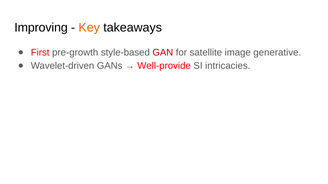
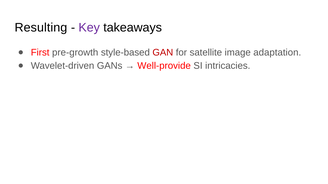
Improving: Improving -> Resulting
Key colour: orange -> purple
generative: generative -> adaptation
